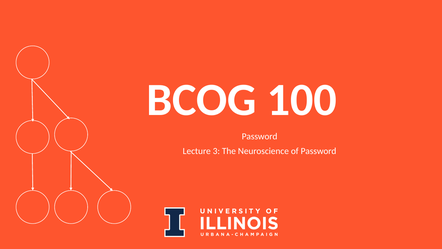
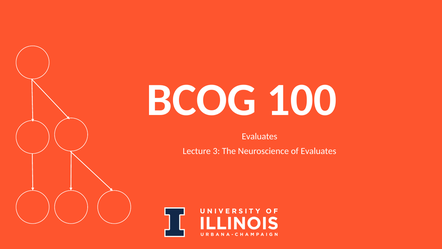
Password at (260, 136): Password -> Evaluates
of Password: Password -> Evaluates
